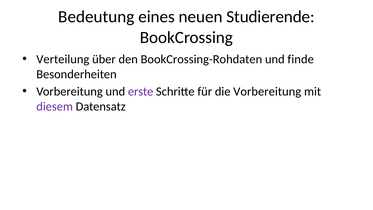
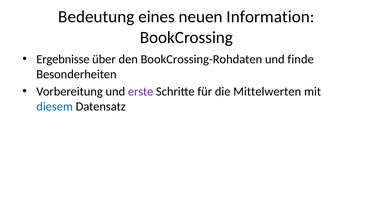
Studierende: Studierende -> Information
Verteilung: Verteilung -> Ergebnisse
die Vorbereitung: Vorbereitung -> Mittelwerten
diesem colour: purple -> blue
